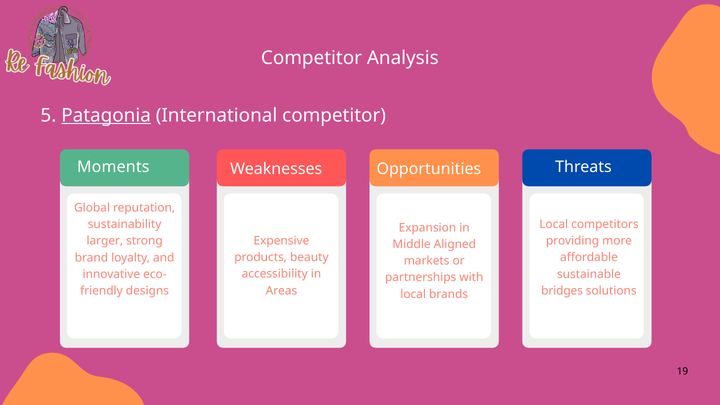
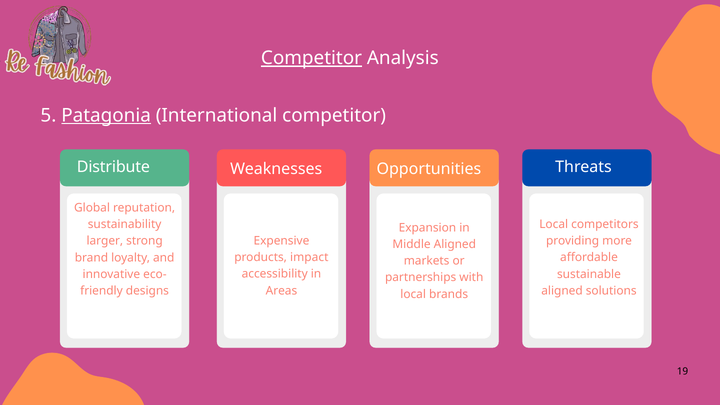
Competitor at (311, 58) underline: none -> present
Moments: Moments -> Distribute
beauty: beauty -> impact
bridges at (562, 291): bridges -> aligned
